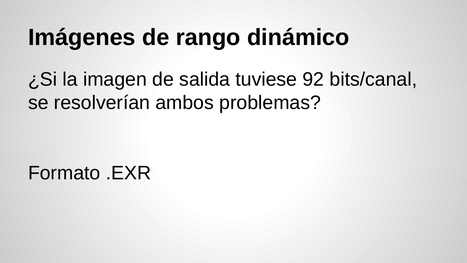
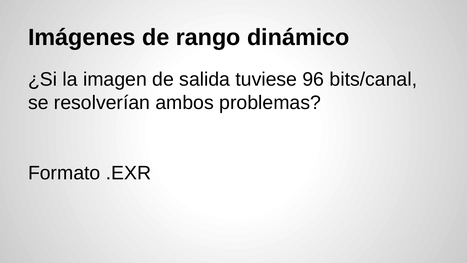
92: 92 -> 96
